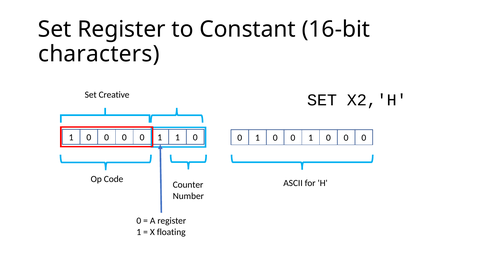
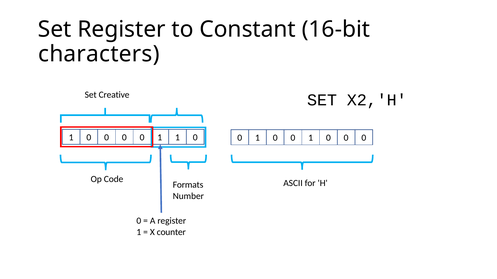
Counter: Counter -> Formats
floating: floating -> counter
